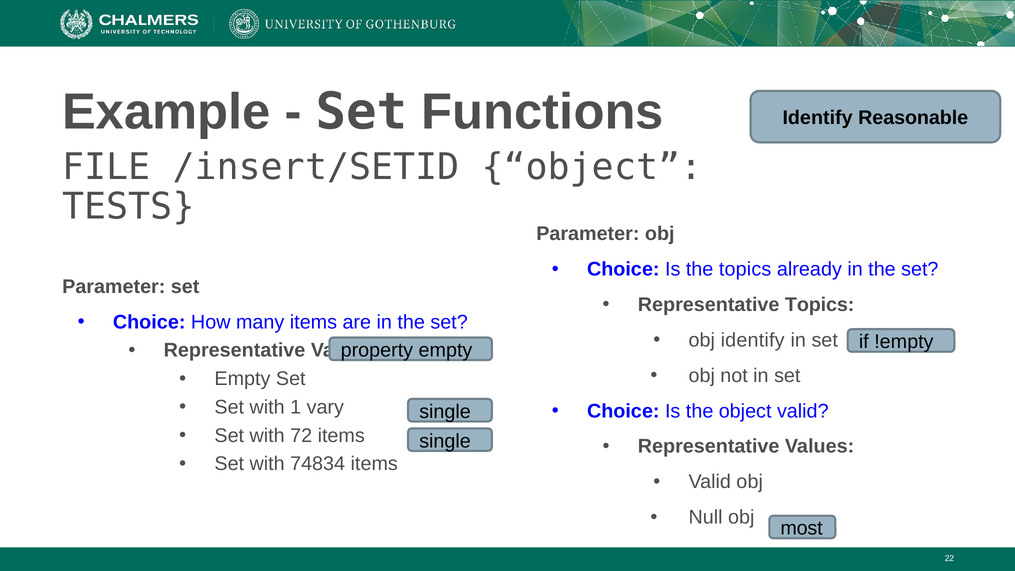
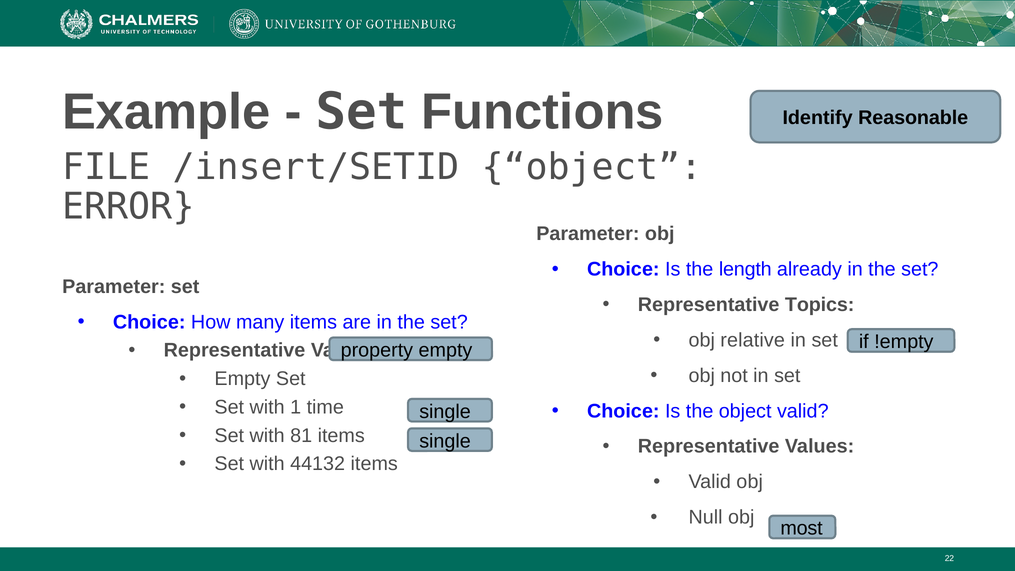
TESTS: TESTS -> ERROR
the topics: topics -> length
obj identify: identify -> relative
vary: vary -> time
72: 72 -> 81
74834: 74834 -> 44132
